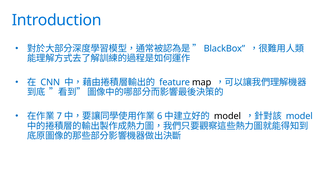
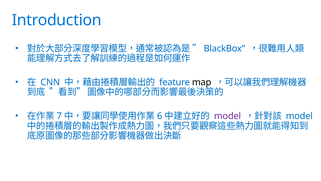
model at (227, 116) colour: black -> purple
